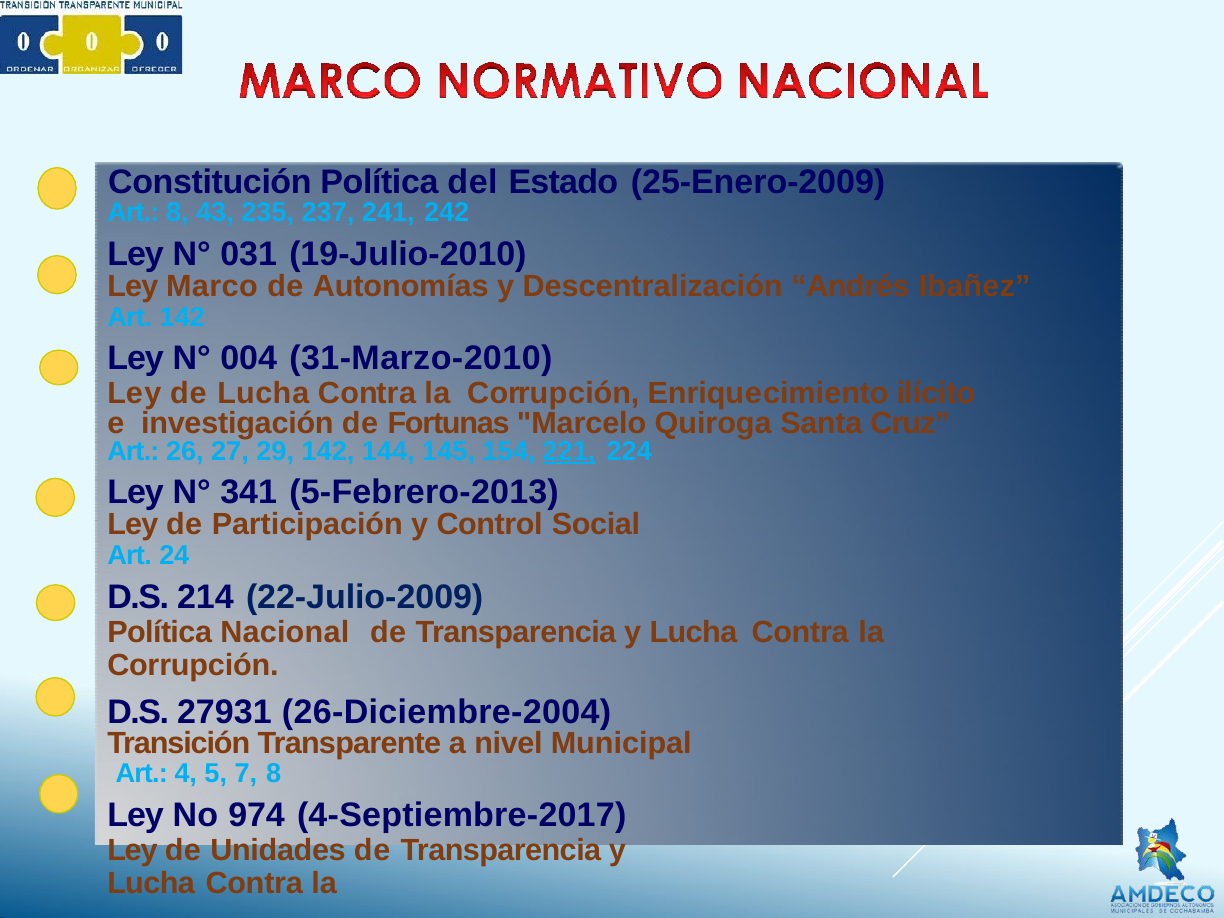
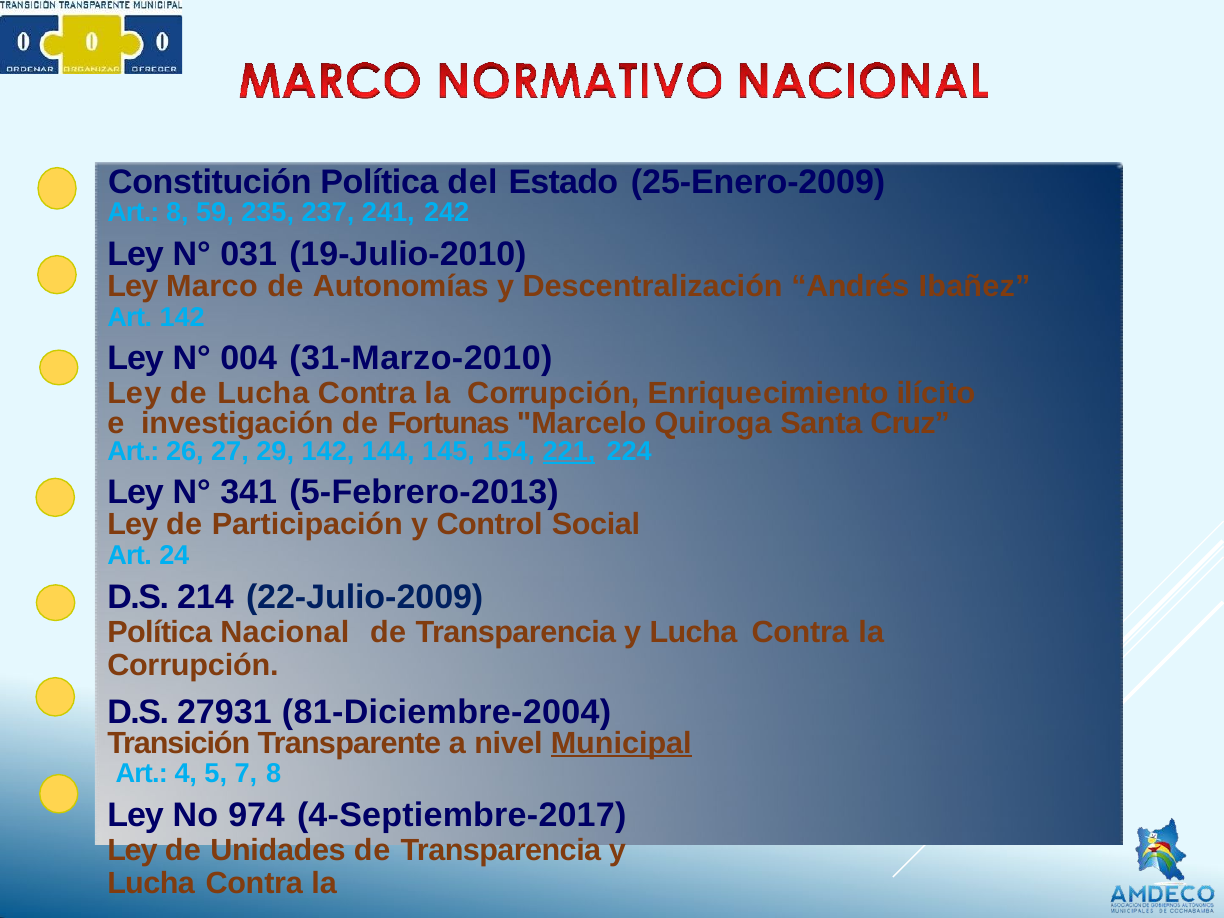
43: 43 -> 59
26-Diciembre-2004: 26-Diciembre-2004 -> 81-Diciembre-2004
Municipal underline: none -> present
